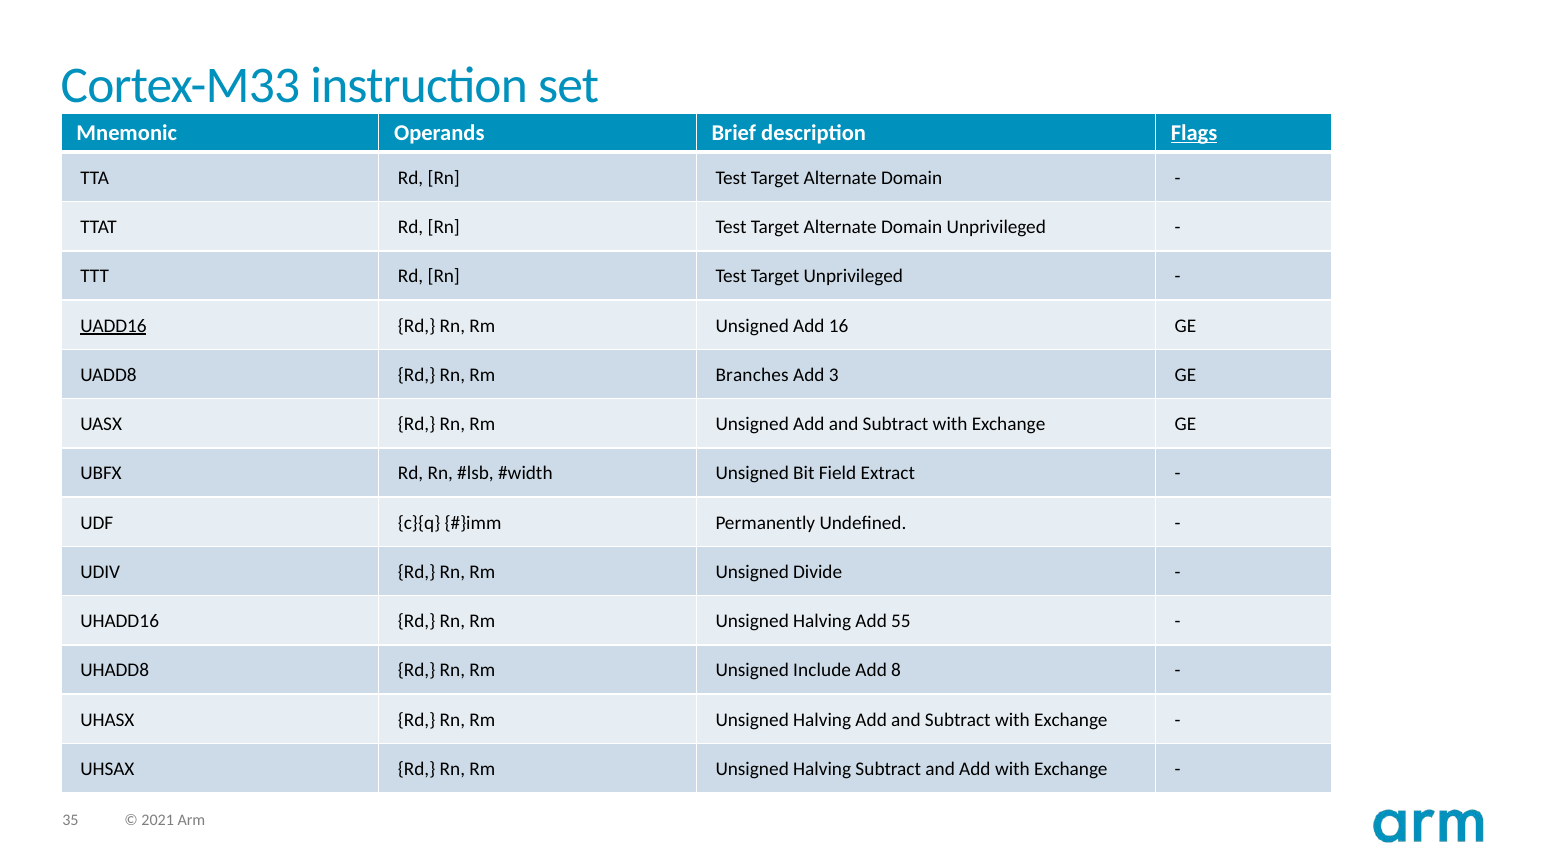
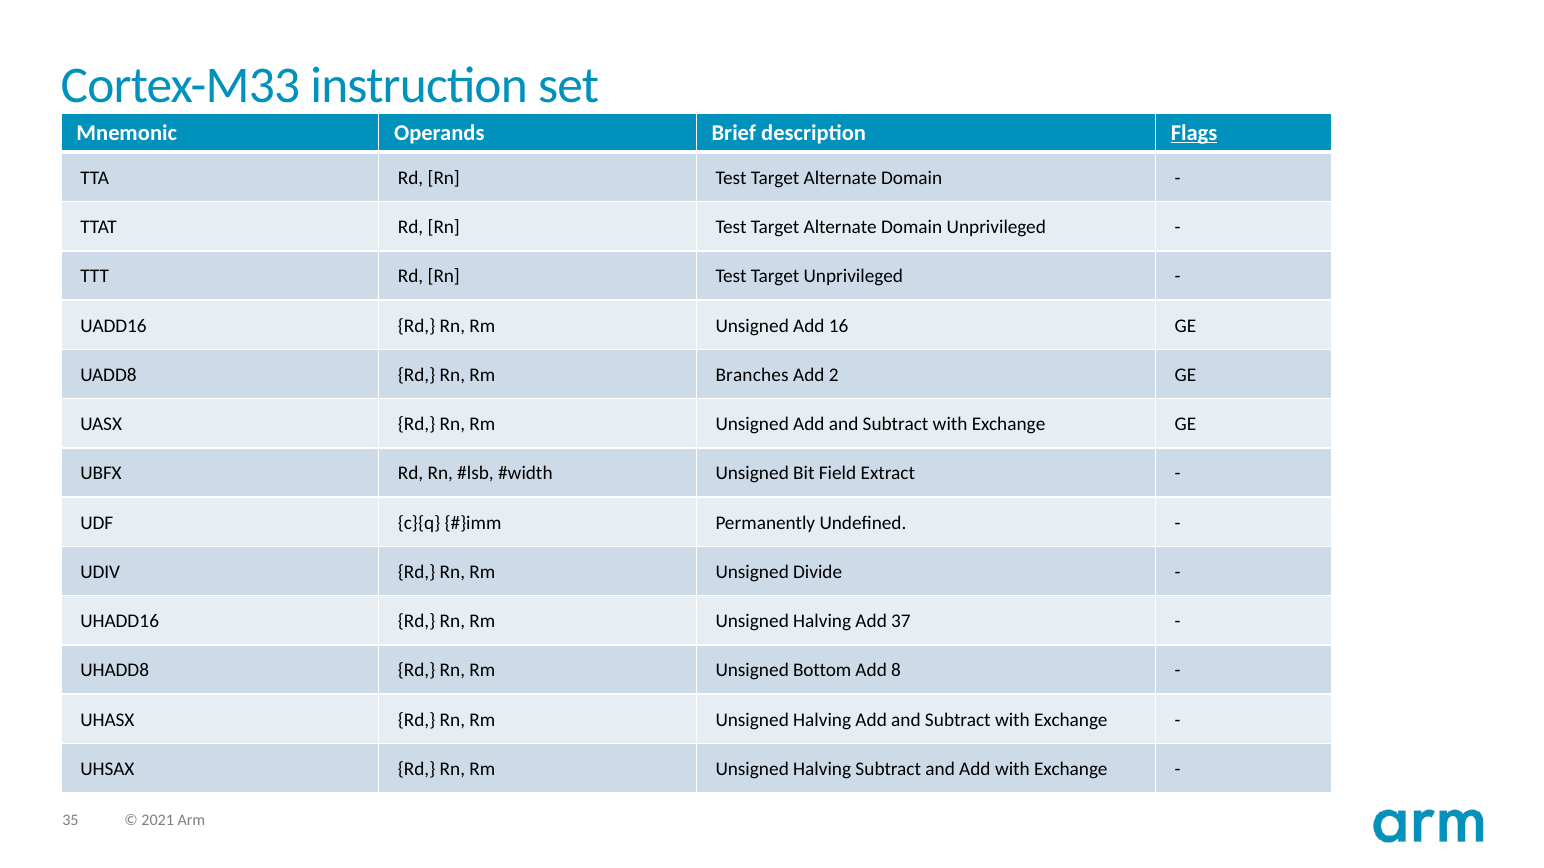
UADD16 underline: present -> none
3: 3 -> 2
55: 55 -> 37
Include: Include -> Bottom
